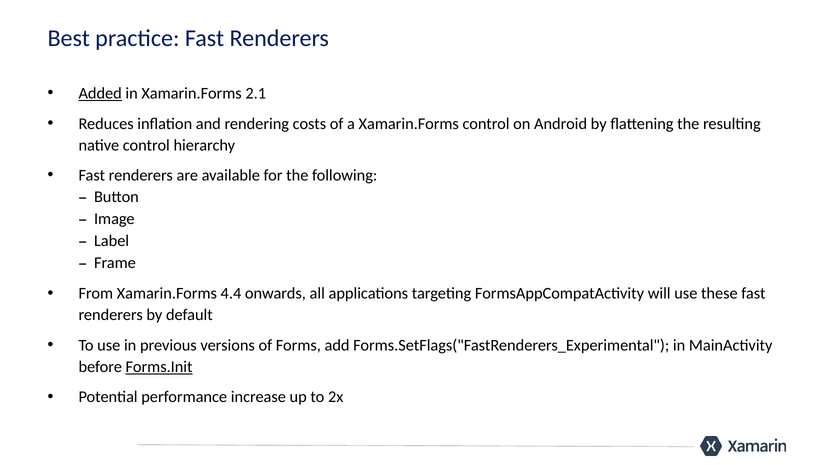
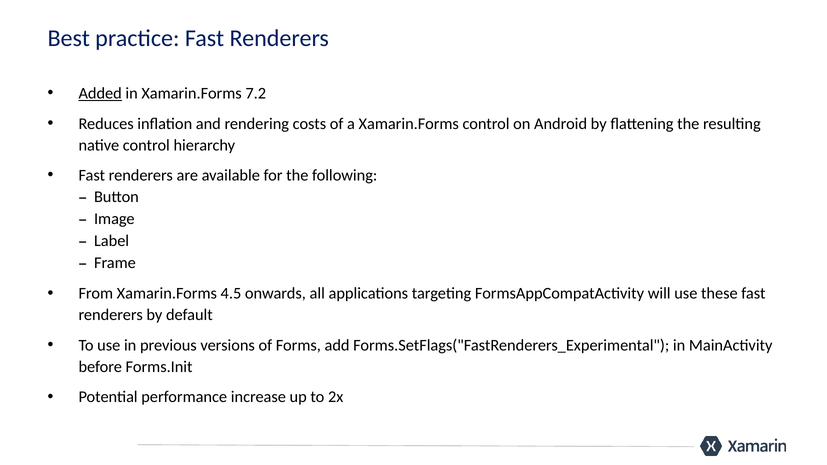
2.1: 2.1 -> 7.2
4.4: 4.4 -> 4.5
Forms.Init underline: present -> none
